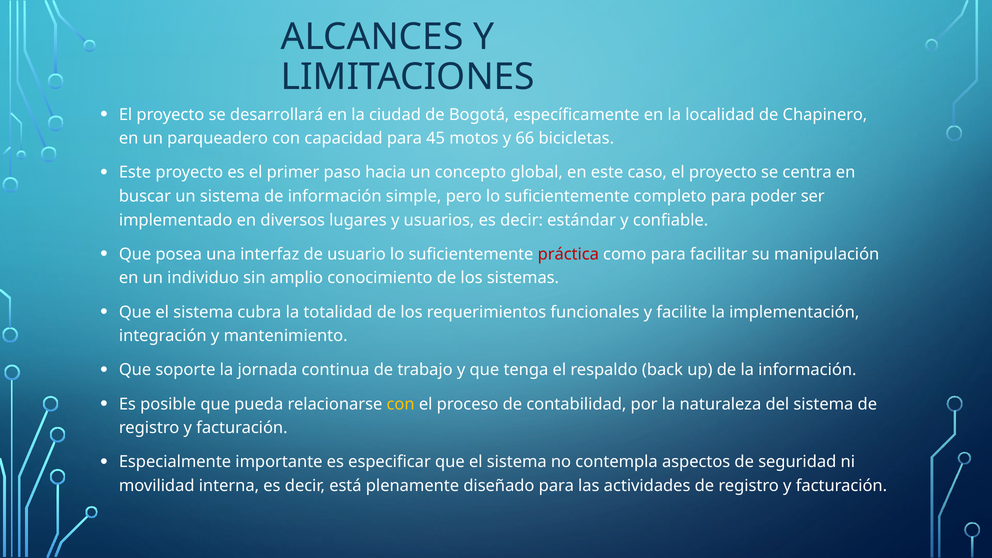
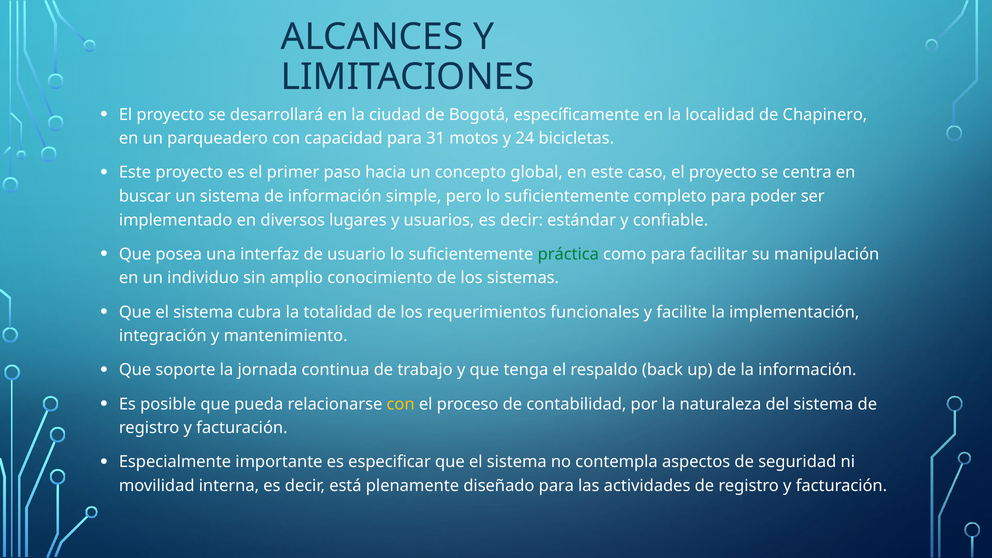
45: 45 -> 31
66: 66 -> 24
práctica colour: red -> green
